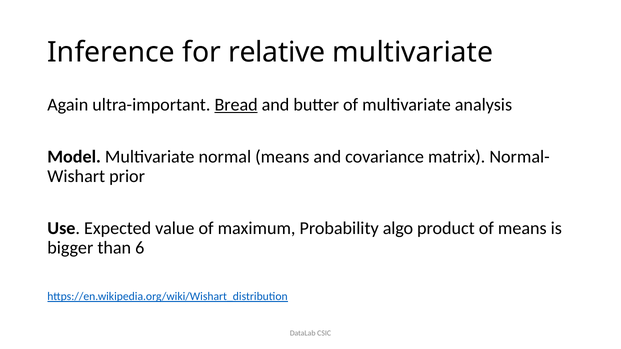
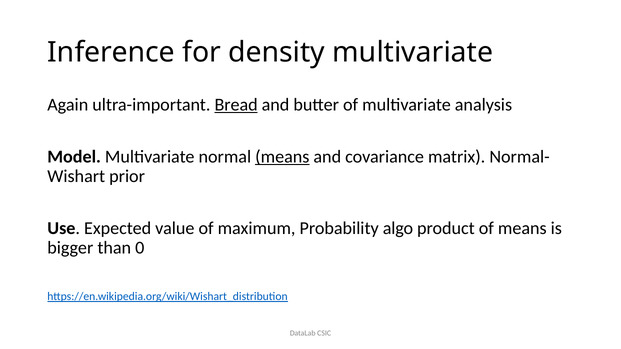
relative: relative -> density
means at (282, 157) underline: none -> present
6: 6 -> 0
